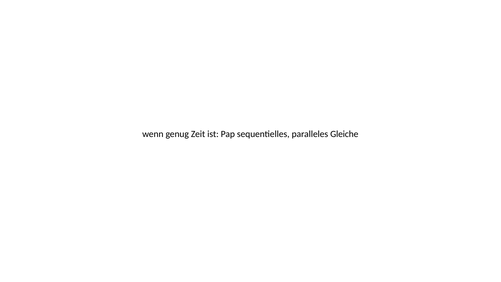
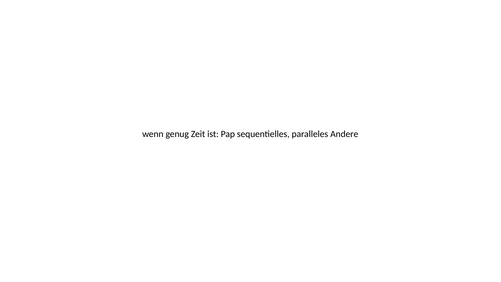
Gleiche: Gleiche -> Andere
